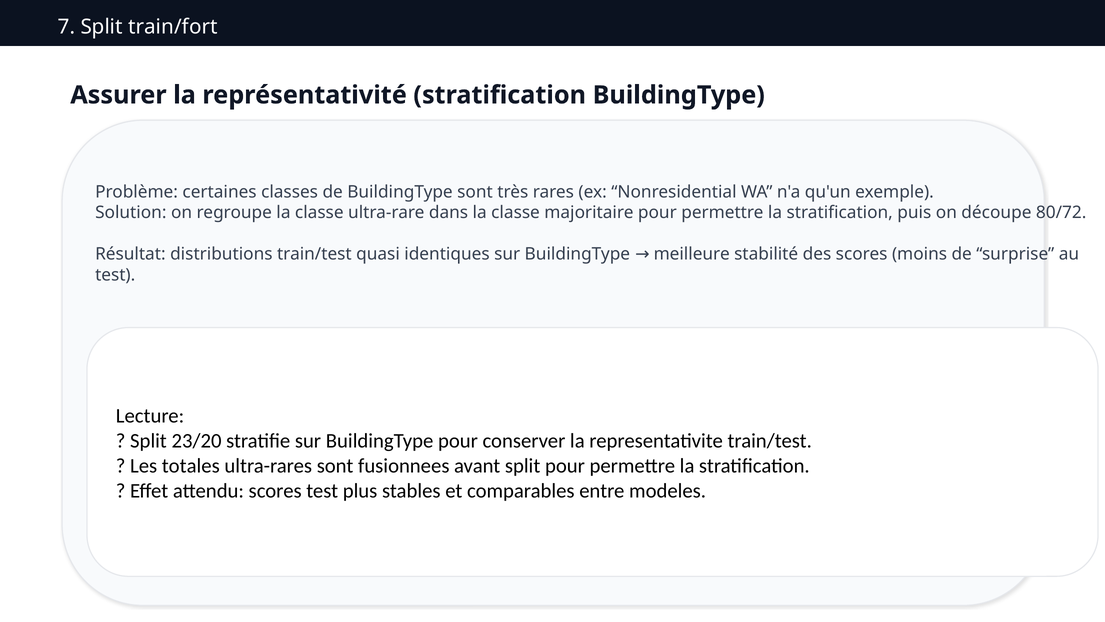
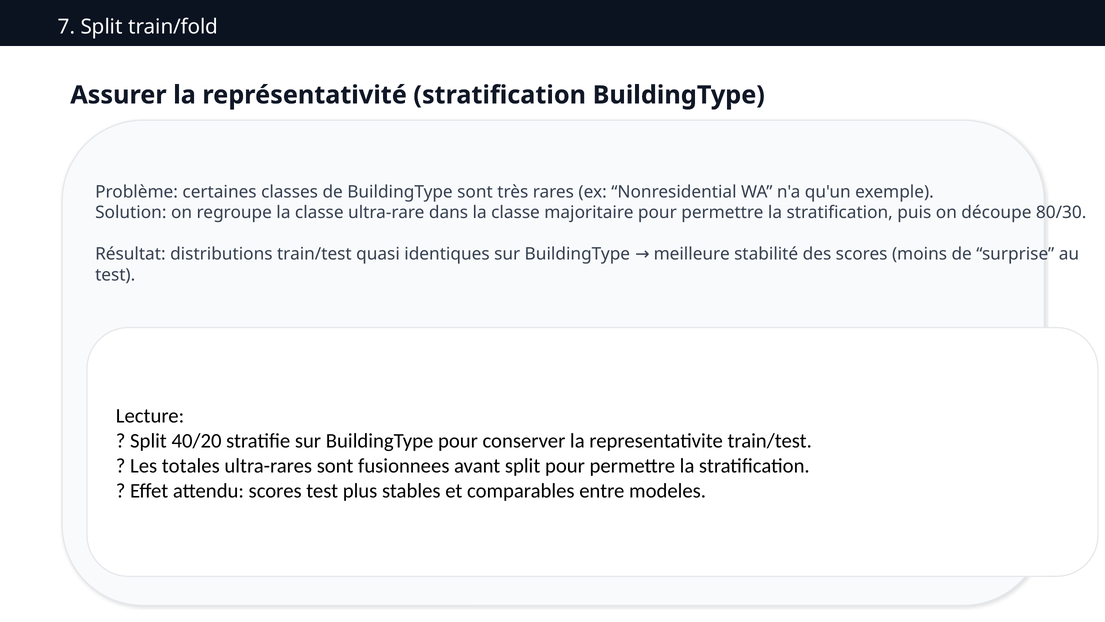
train/fort: train/fort -> train/fold
80/72: 80/72 -> 80/30
23/20: 23/20 -> 40/20
